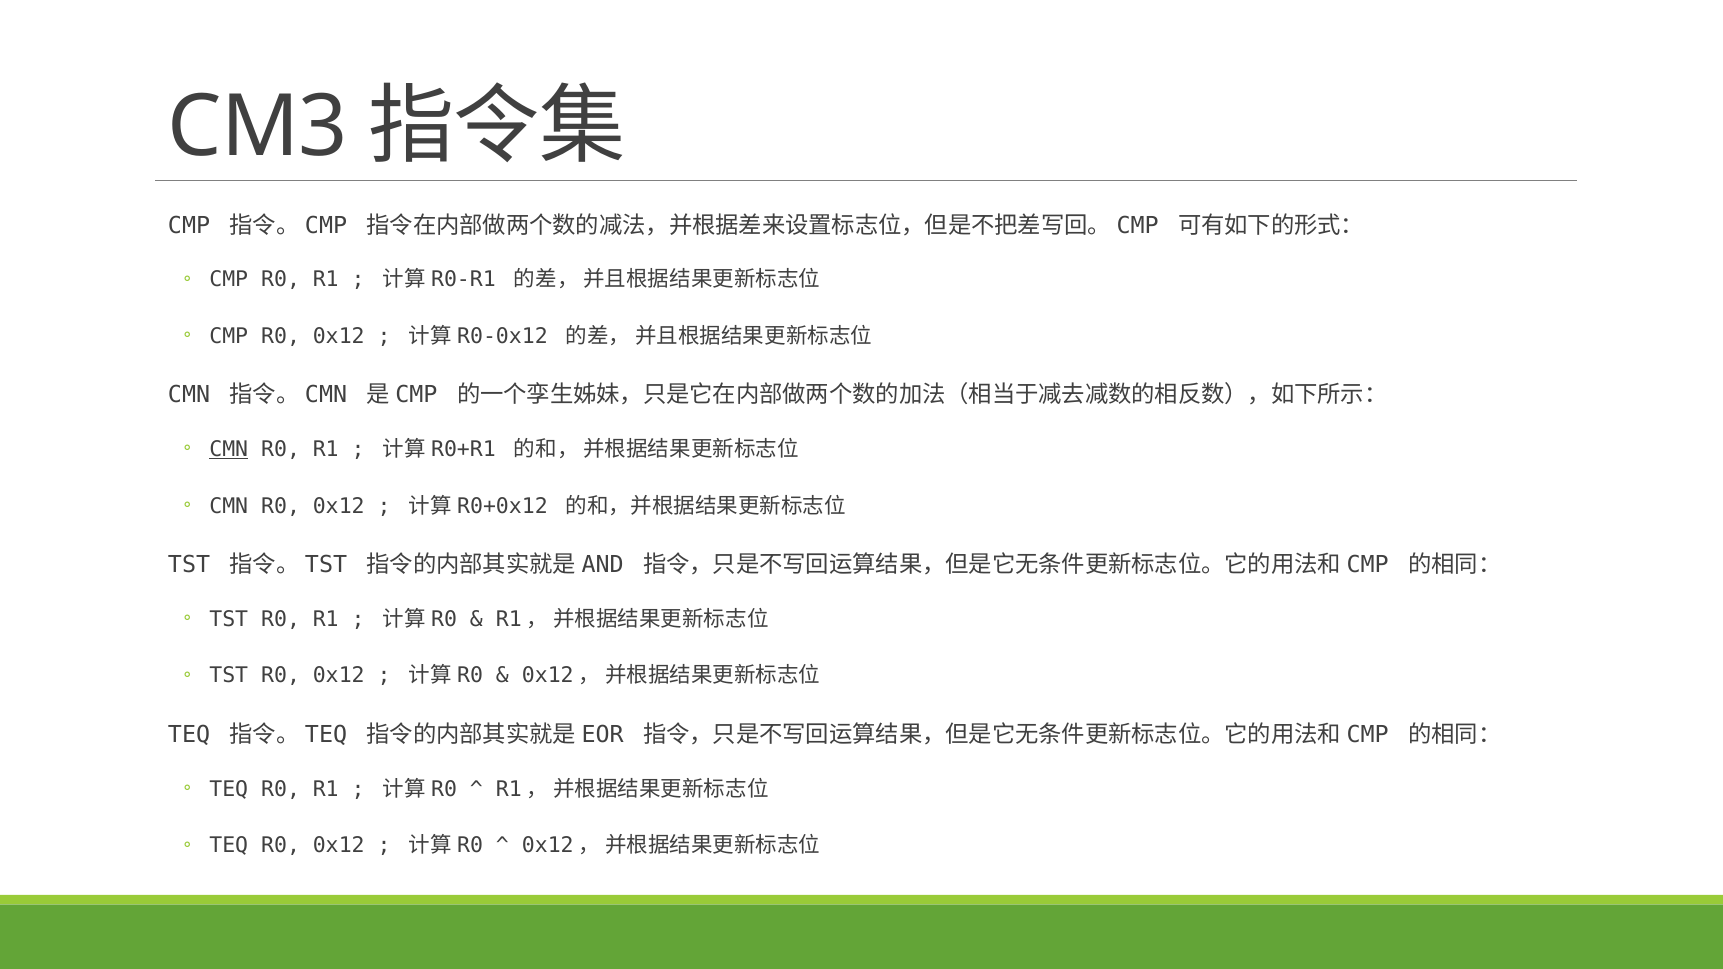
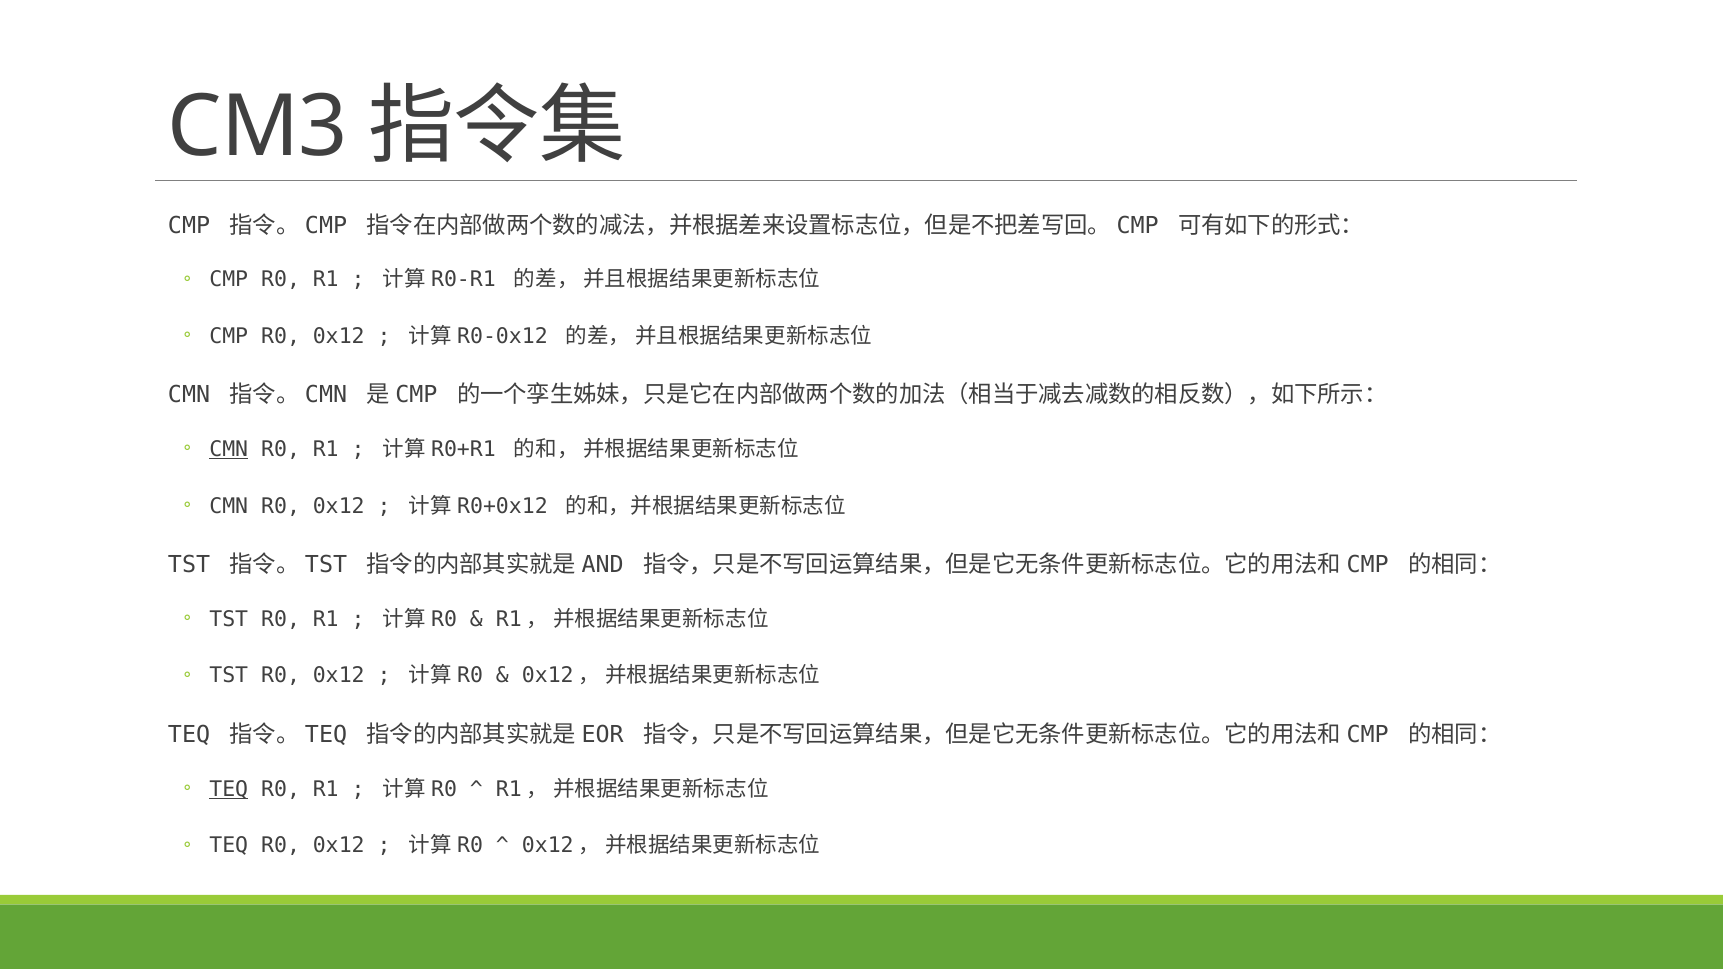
TEQ at (229, 789) underline: none -> present
